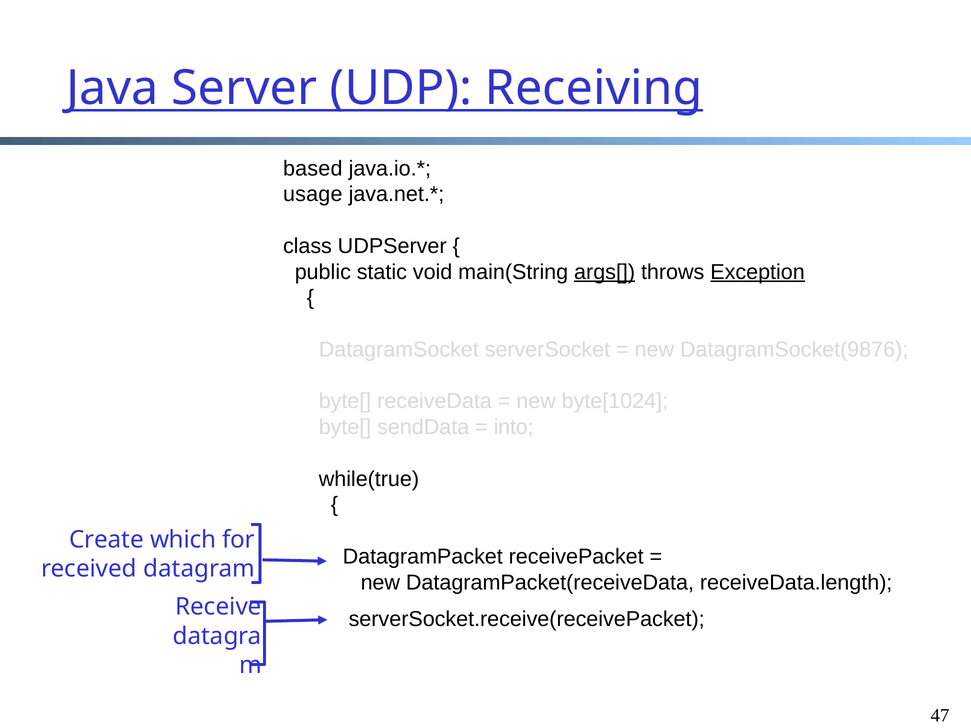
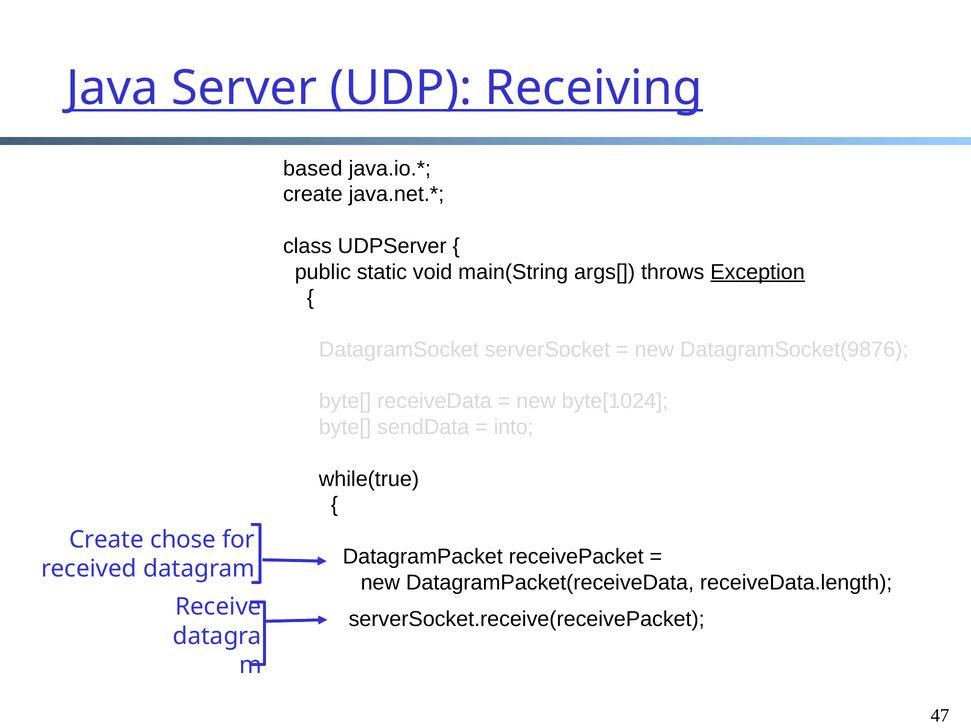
usage at (313, 194): usage -> create
args[ underline: present -> none
which: which -> chose
